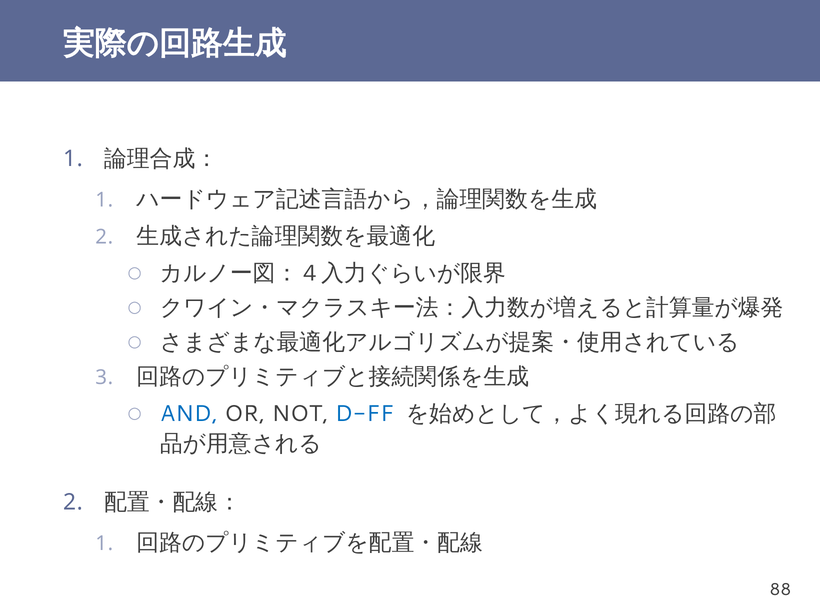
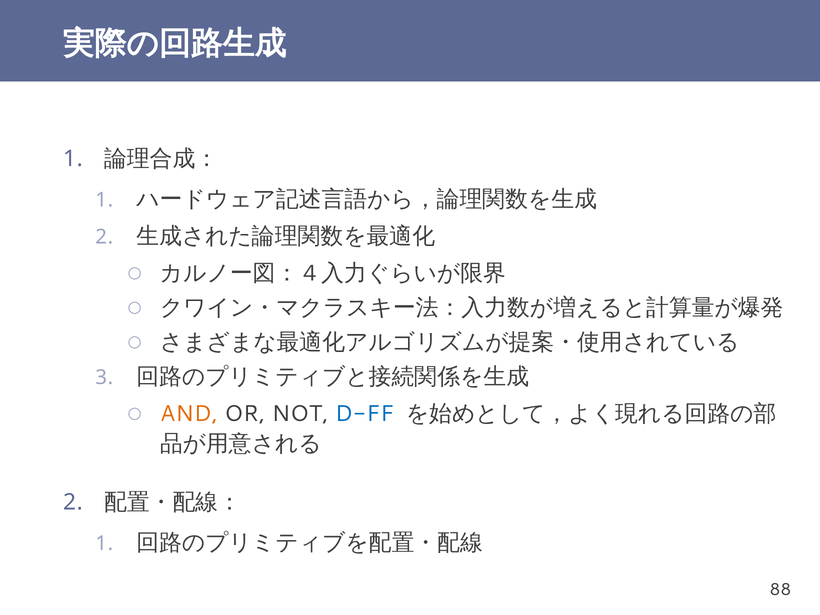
AND colour: blue -> orange
